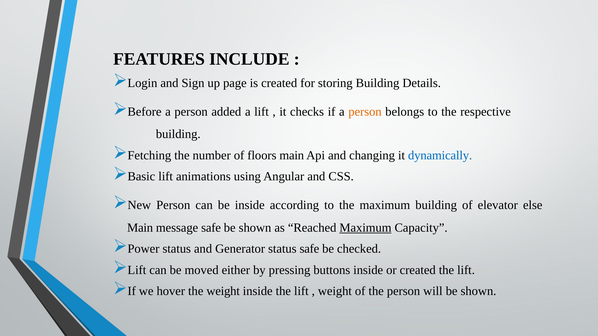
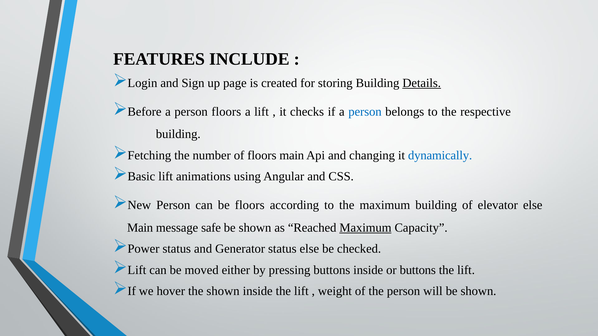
Details underline: none -> present
person added: added -> floors
person at (365, 112) colour: orange -> blue
be inside: inside -> floors
status safe: safe -> else
or created: created -> buttons
the weight: weight -> shown
